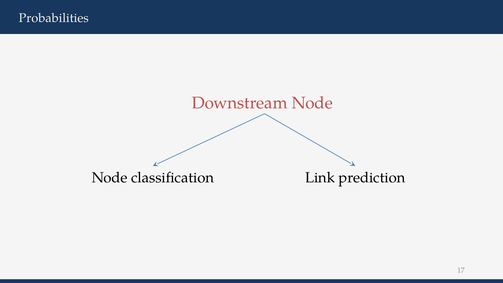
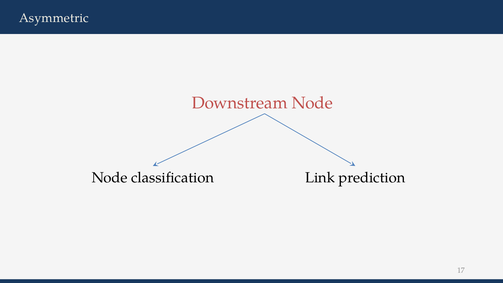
Probabilities: Probabilities -> Asymmetric
